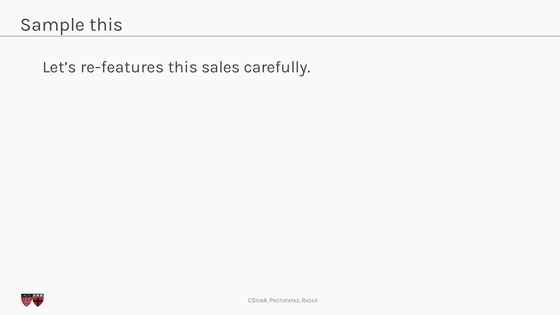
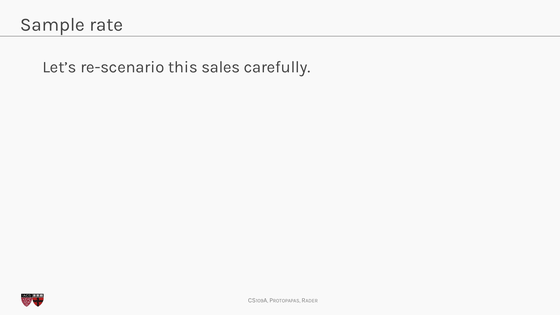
Sample this: this -> rate
re-features: re-features -> re-scenario
